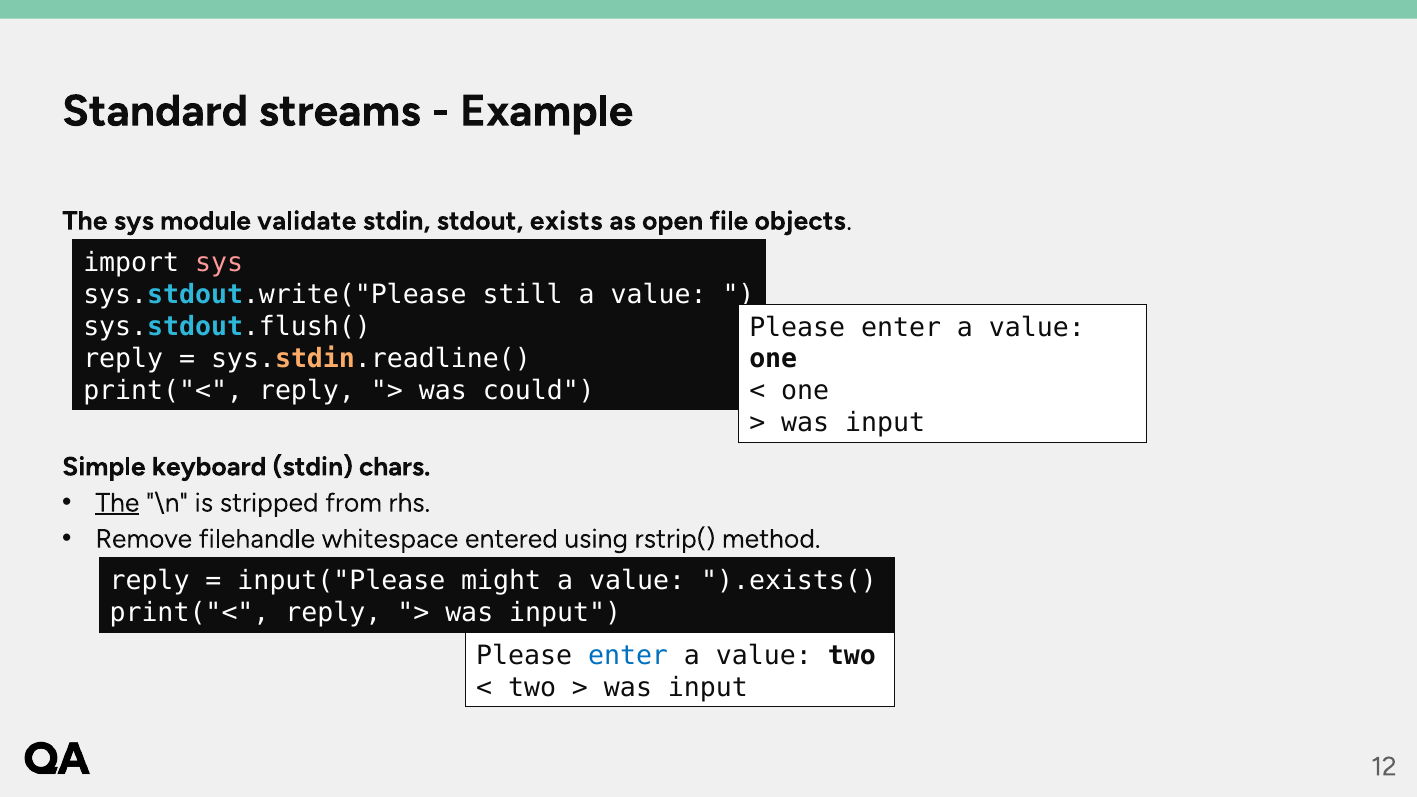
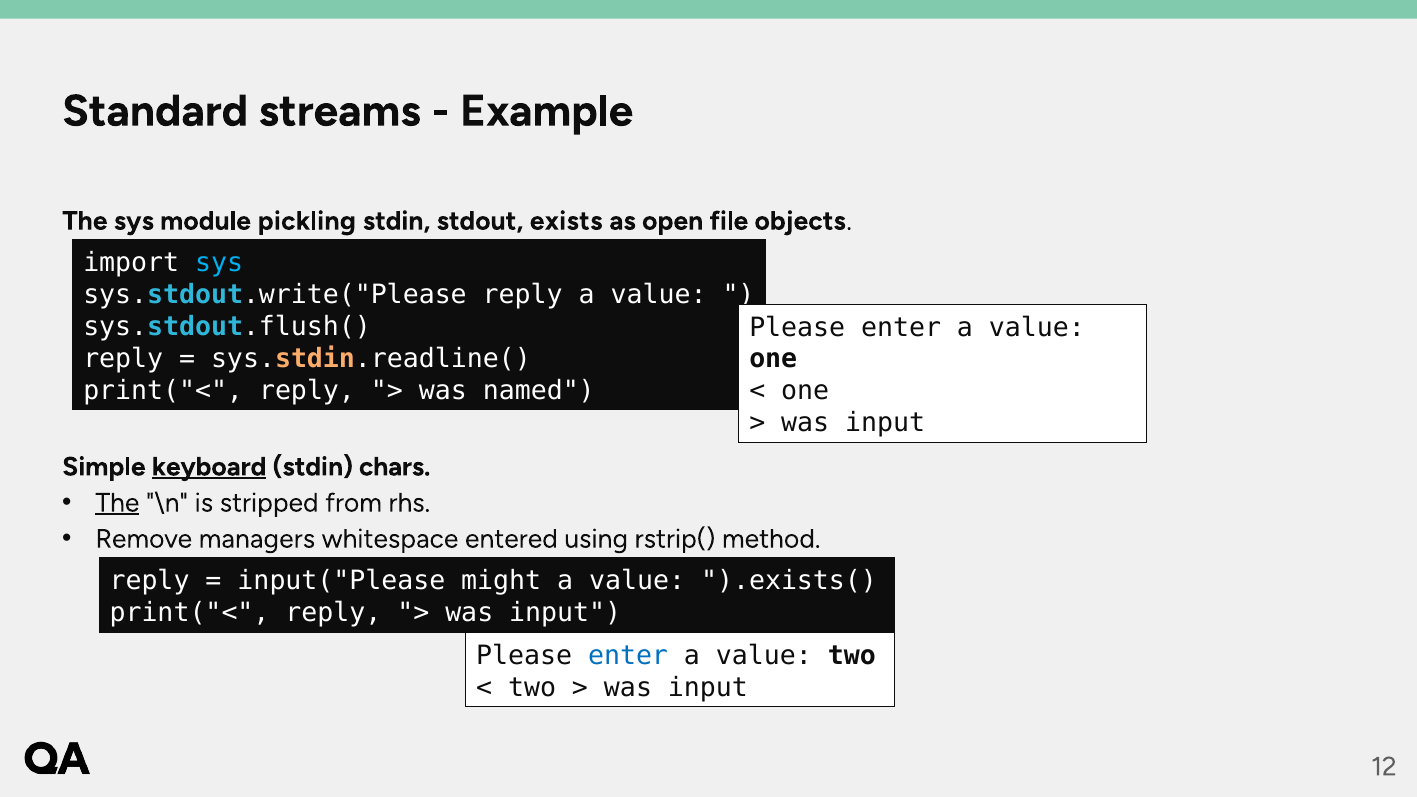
validate: validate -> pickling
sys at (219, 263) colour: pink -> light blue
sys.stdout.write("Please still: still -> reply
could: could -> named
keyboard underline: none -> present
filehandle: filehandle -> managers
